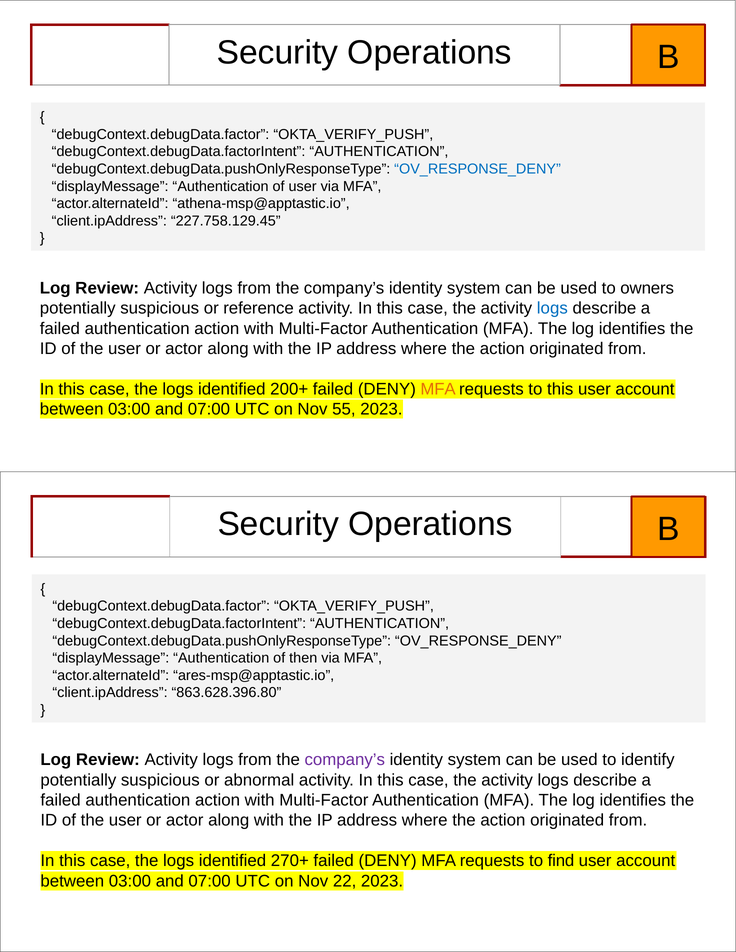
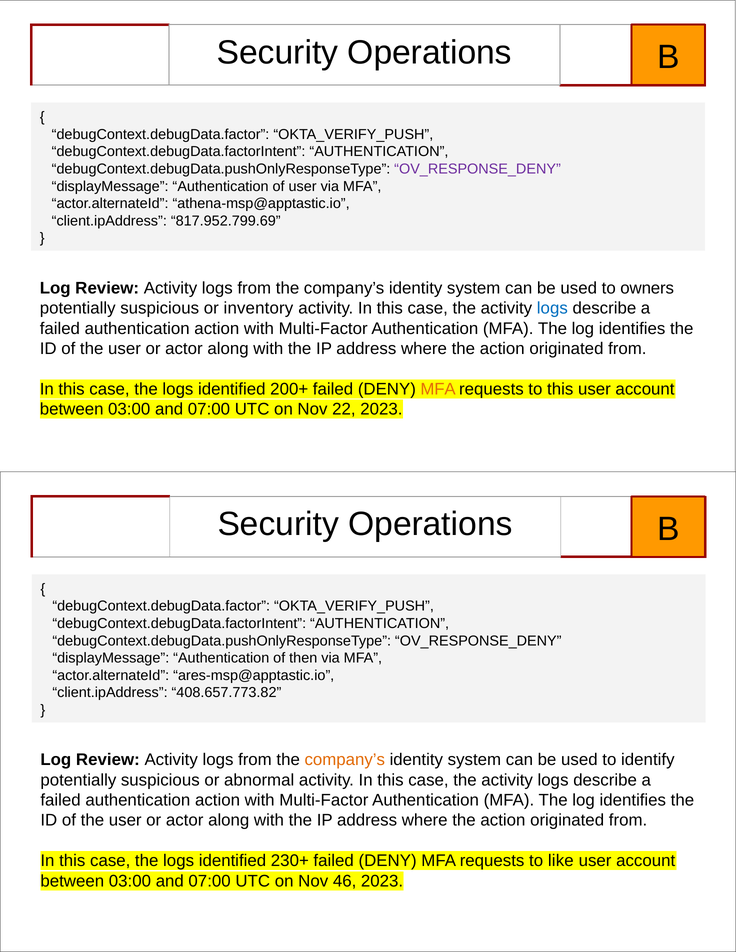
OV_RESPONSE_DENY at (478, 169) colour: blue -> purple
227.758.129.45: 227.758.129.45 -> 817.952.799.69
reference: reference -> inventory
55: 55 -> 22
863.628.396.80: 863.628.396.80 -> 408.657.773.82
company’s at (345, 760) colour: purple -> orange
270+: 270+ -> 230+
find: find -> like
22: 22 -> 46
